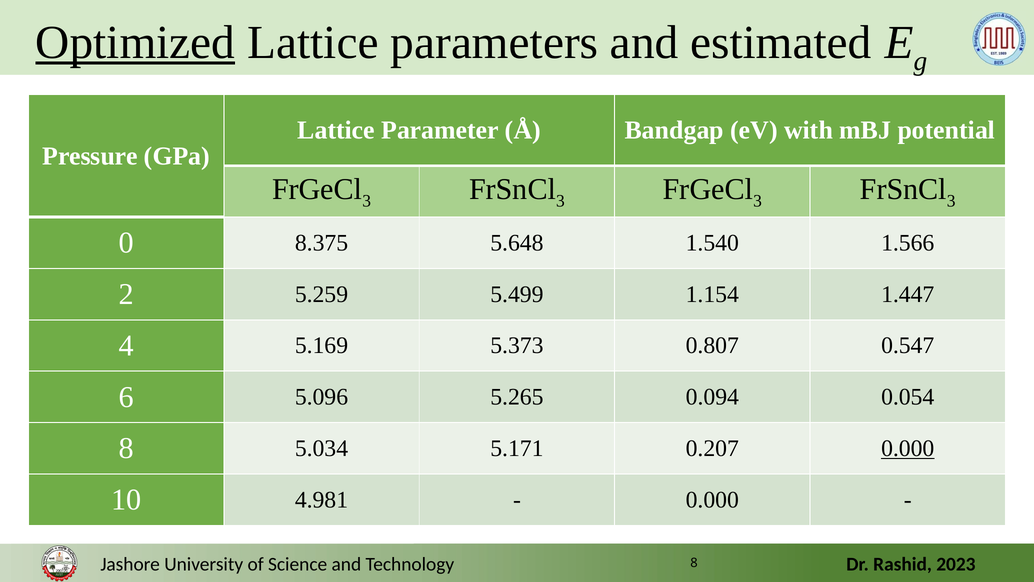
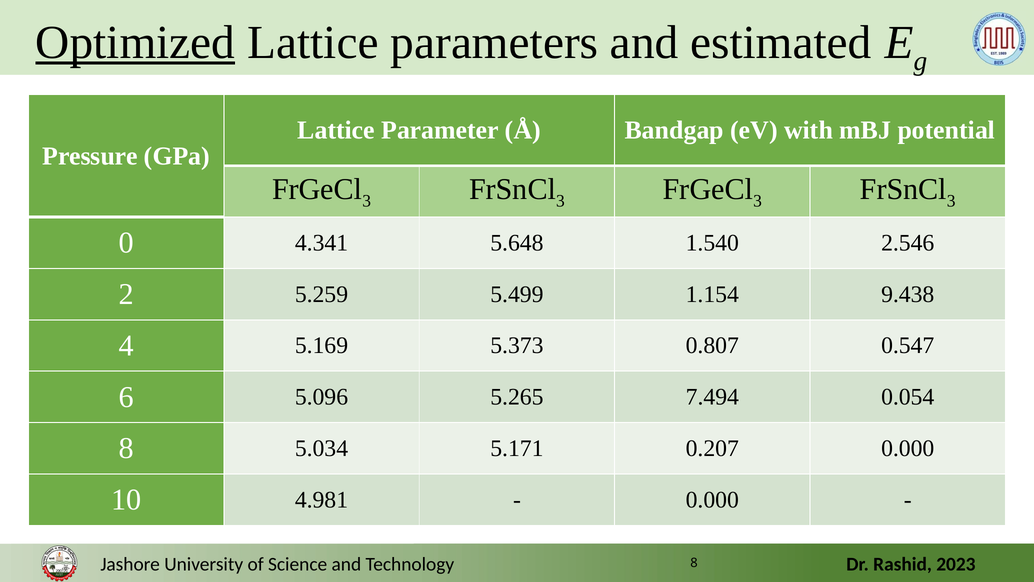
8.375: 8.375 -> 4.341
1.566: 1.566 -> 2.546
1.447: 1.447 -> 9.438
0.094: 0.094 -> 7.494
0.000 at (908, 448) underline: present -> none
